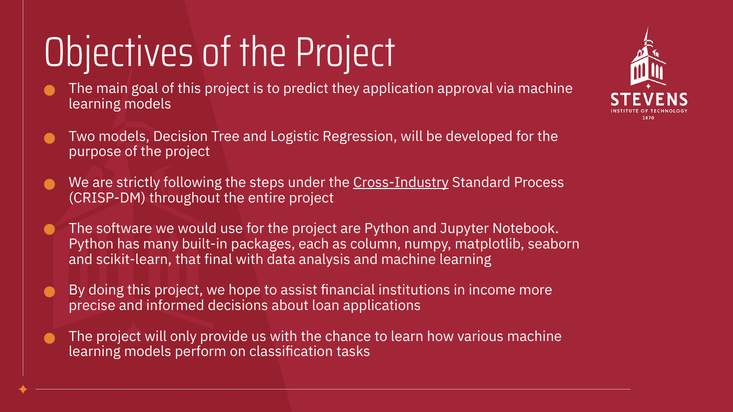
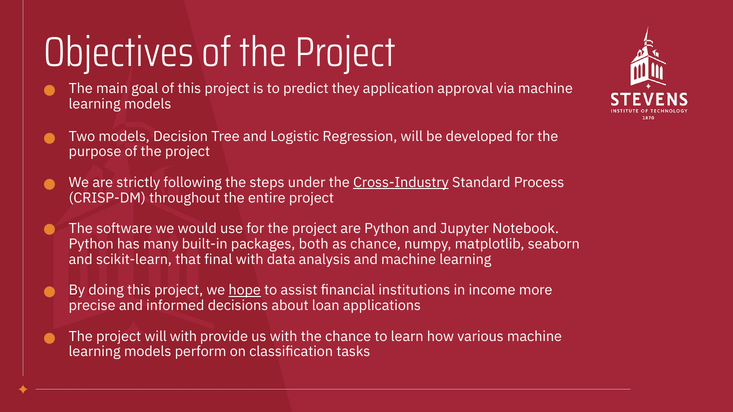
each: each -> both
as column: column -> chance
hope underline: none -> present
will only: only -> with
